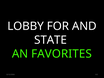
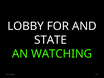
FAVORITES: FAVORITES -> WATCHING
